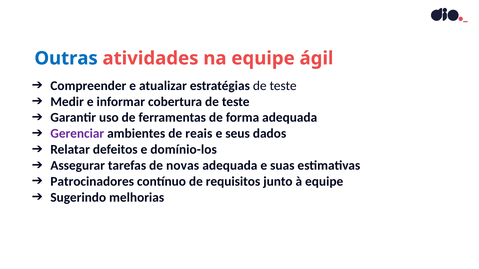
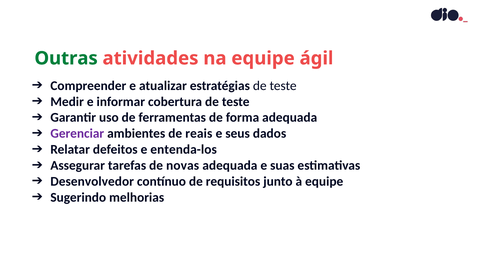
Outras colour: blue -> green
domínio-los: domínio-los -> entenda-los
Patrocinadores: Patrocinadores -> Desenvolvedor
